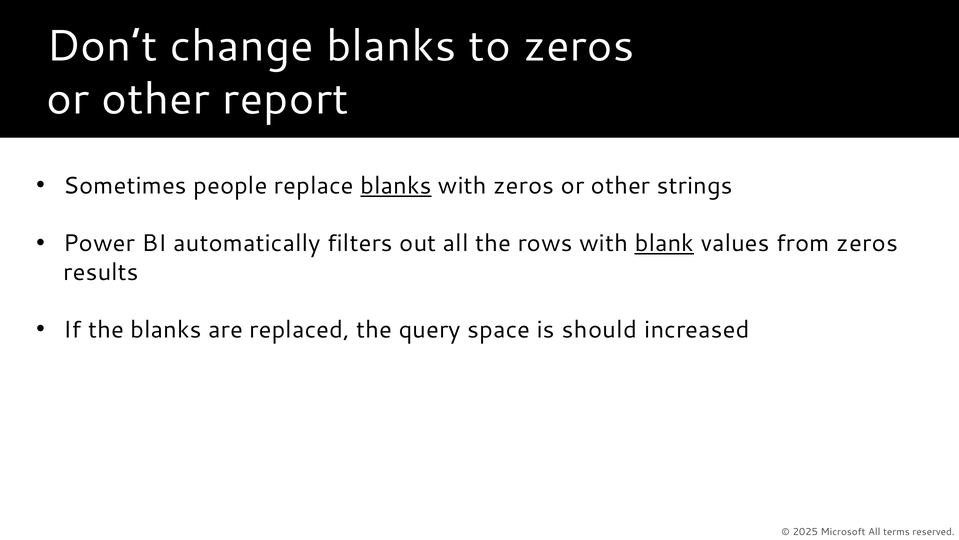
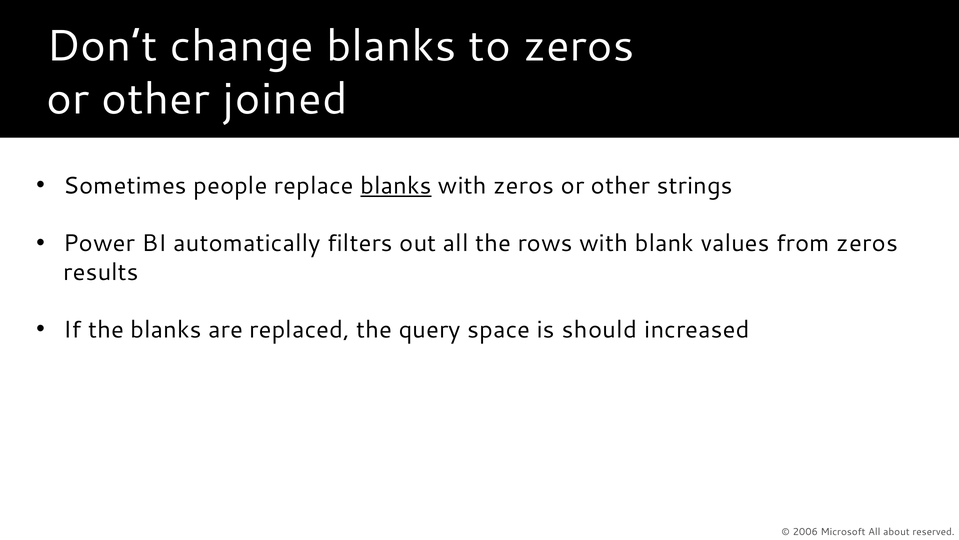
report: report -> joined
blank underline: present -> none
2025: 2025 -> 2006
terms: terms -> about
